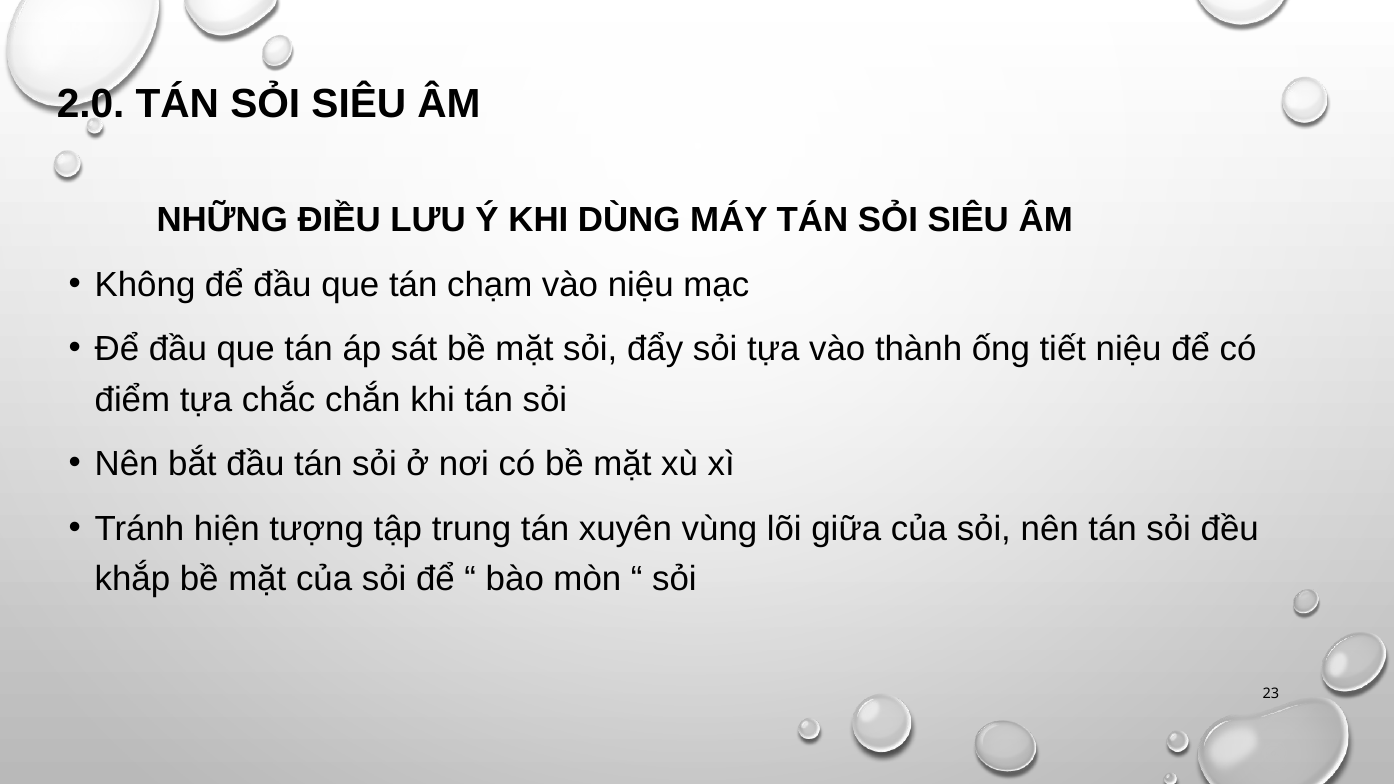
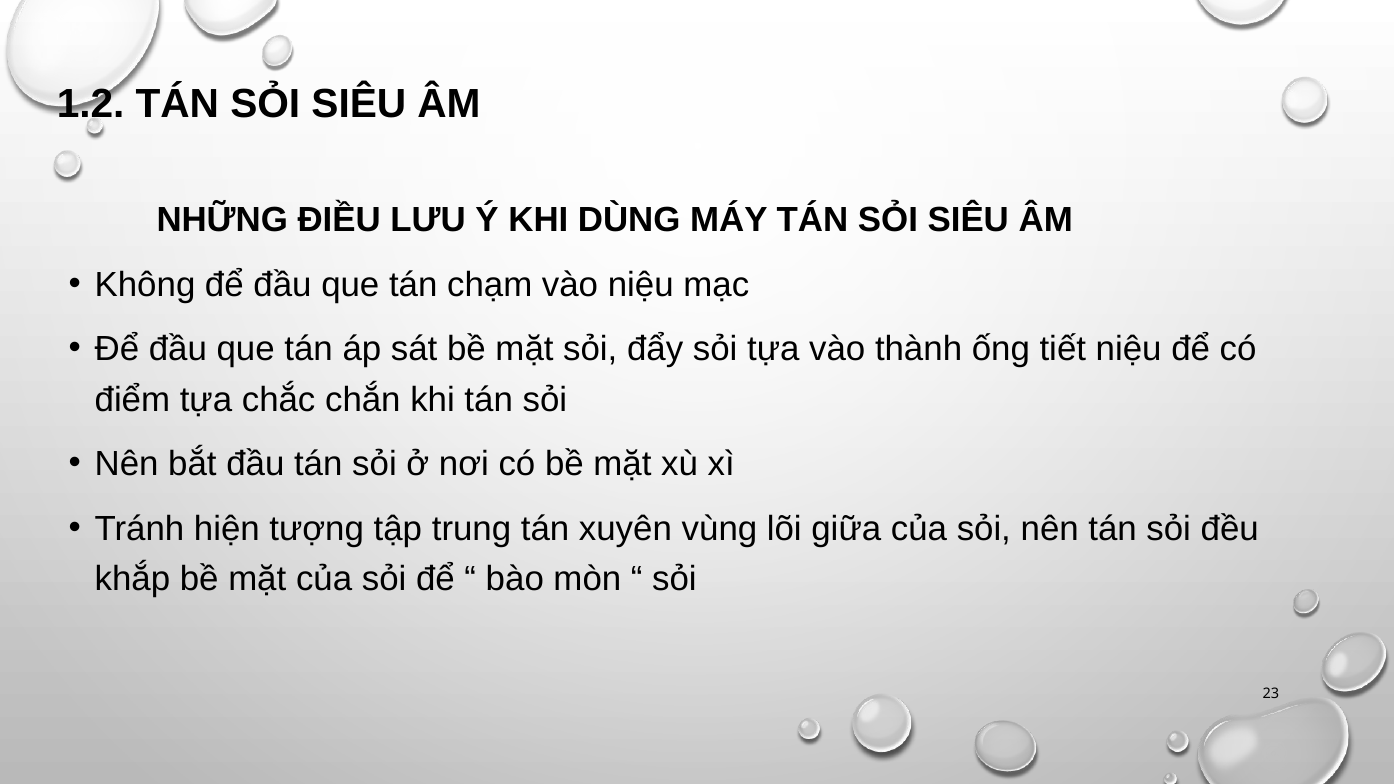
2.0: 2.0 -> 1.2
